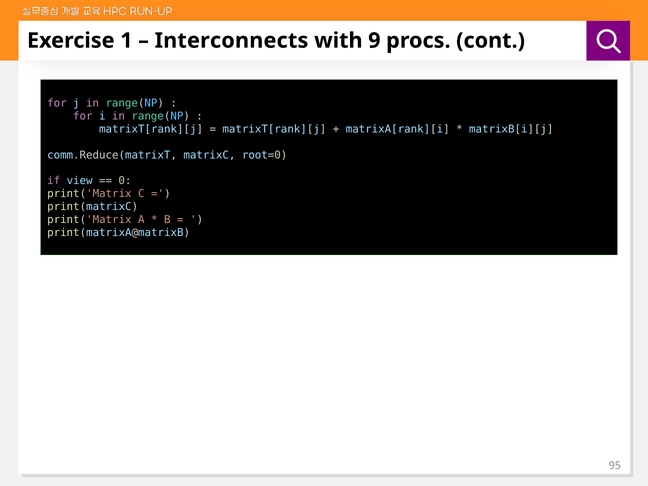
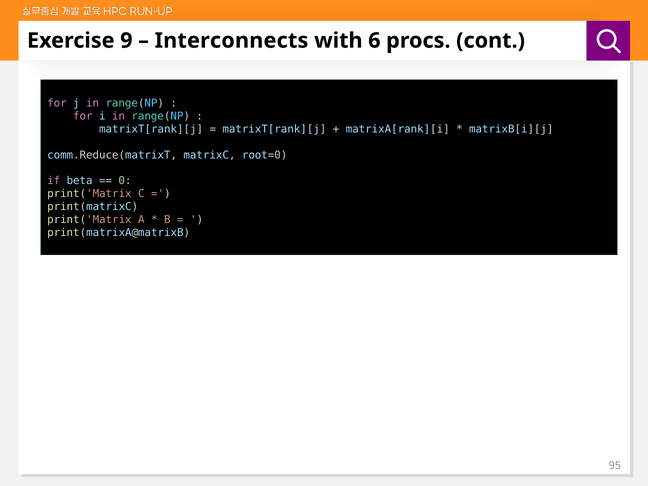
1: 1 -> 9
9: 9 -> 6
view: view -> beta
